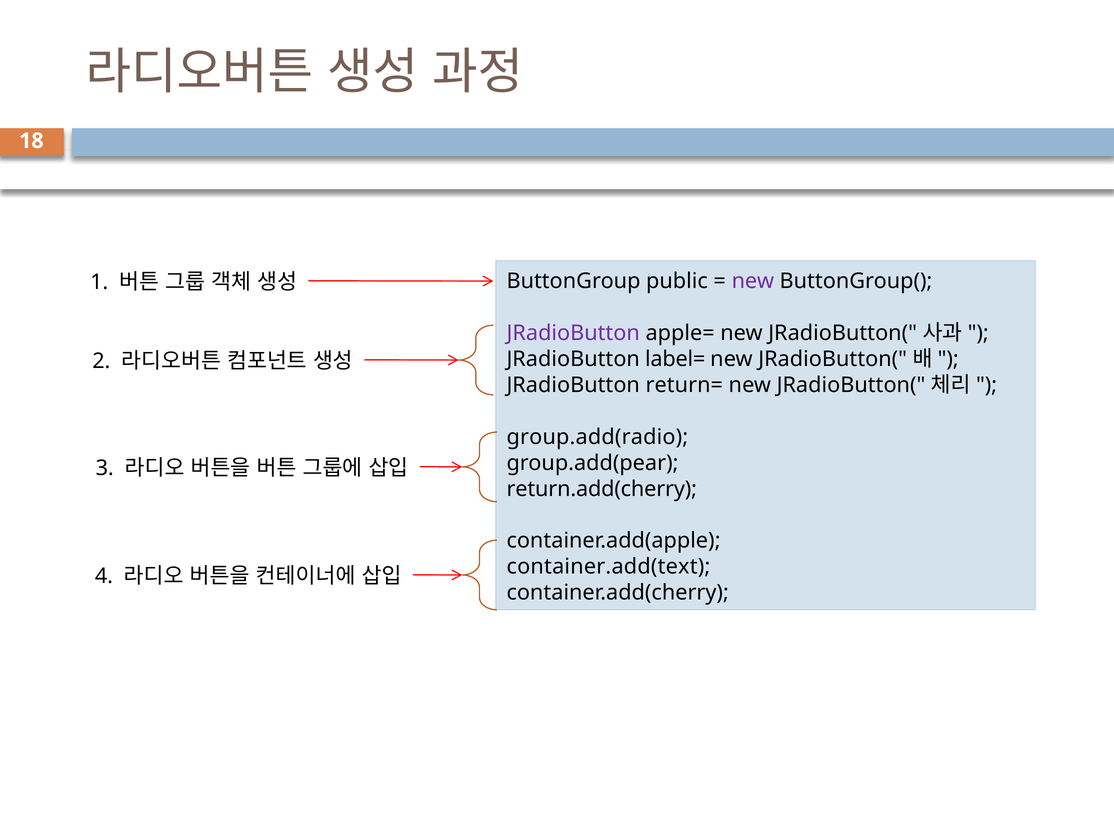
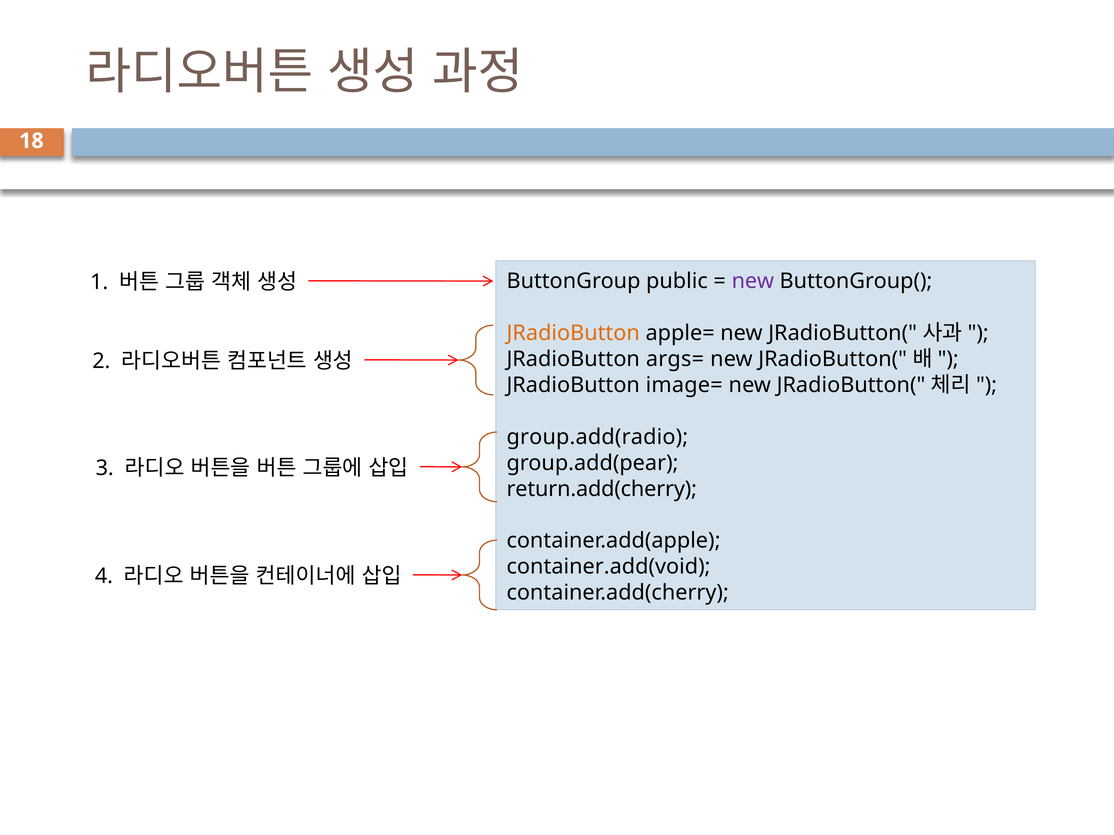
JRadioButton at (573, 333) colour: purple -> orange
label=: label= -> args=
return=: return= -> image=
container.add(text: container.add(text -> container.add(void
